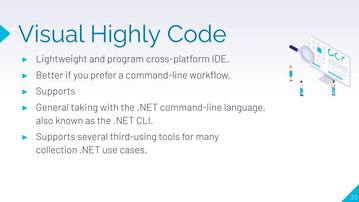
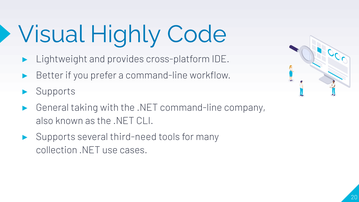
program: program -> provides
language: language -> company
third-using: third-using -> third-need
